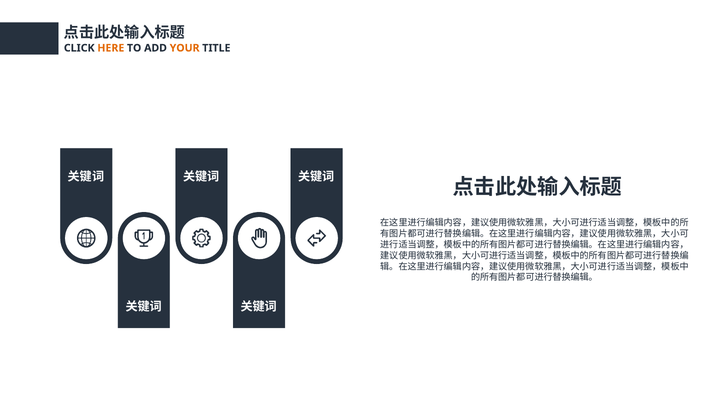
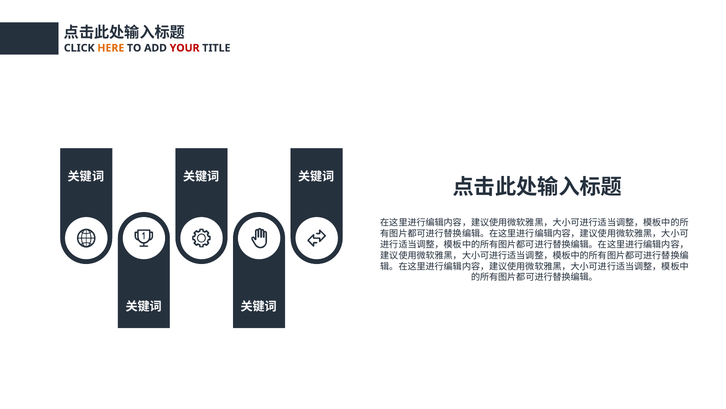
YOUR colour: orange -> red
